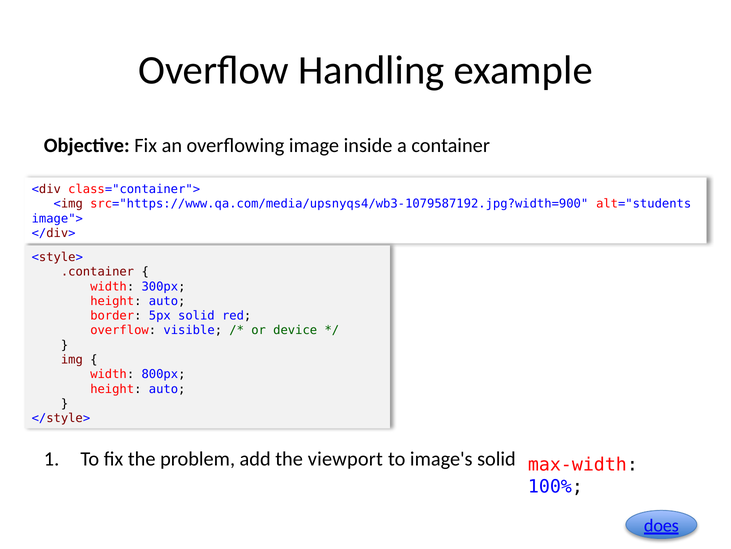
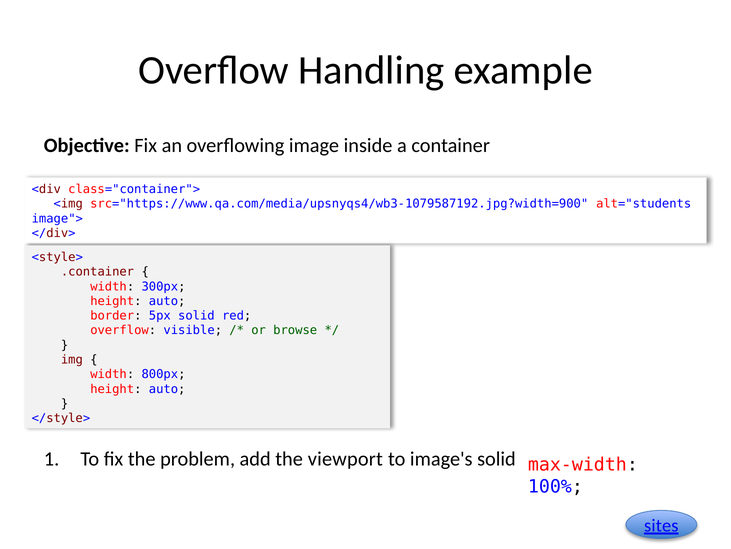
device: device -> browse
does: does -> sites
